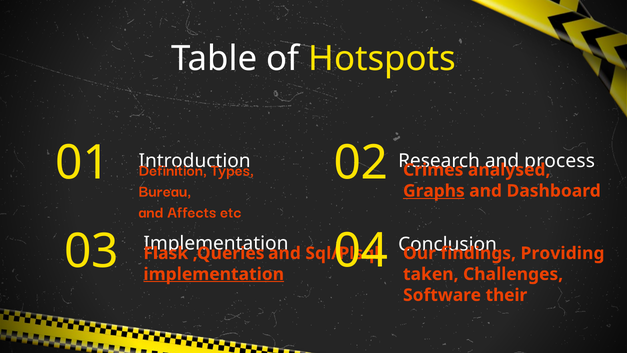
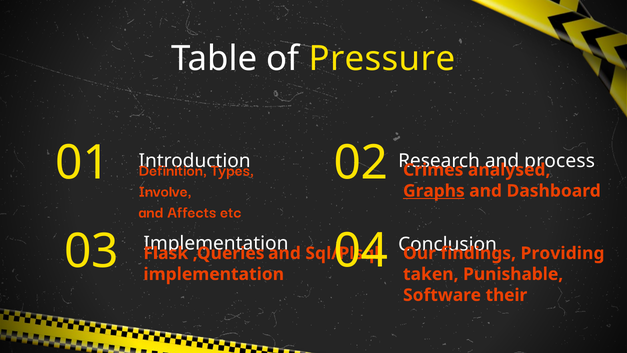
Hotspots: Hotspots -> Pressure
Bureau: Bureau -> Involve
implementation at (214, 274) underline: present -> none
Challenges: Challenges -> Punishable
